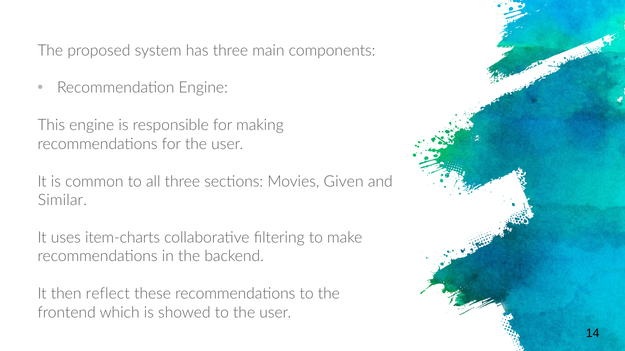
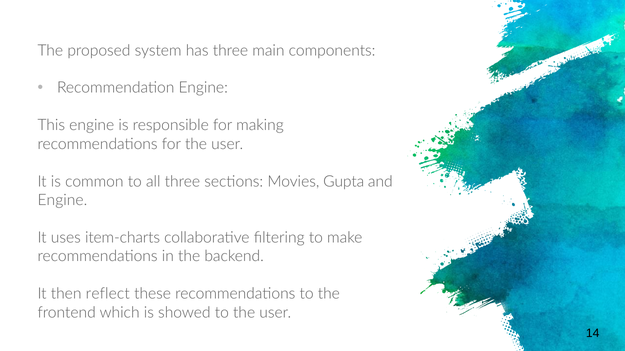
Given: Given -> Gupta
Similar at (62, 200): Similar -> Engine
